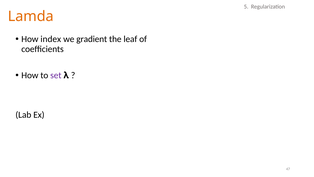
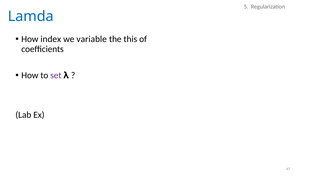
Lamda colour: orange -> blue
gradient: gradient -> variable
leaf: leaf -> this
